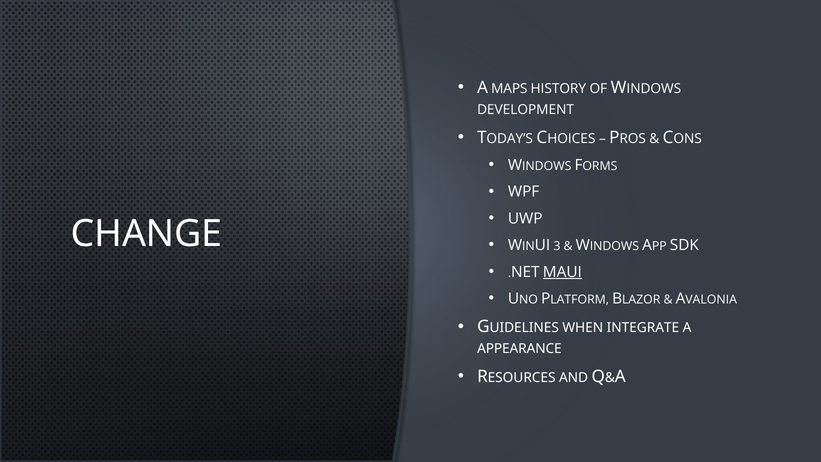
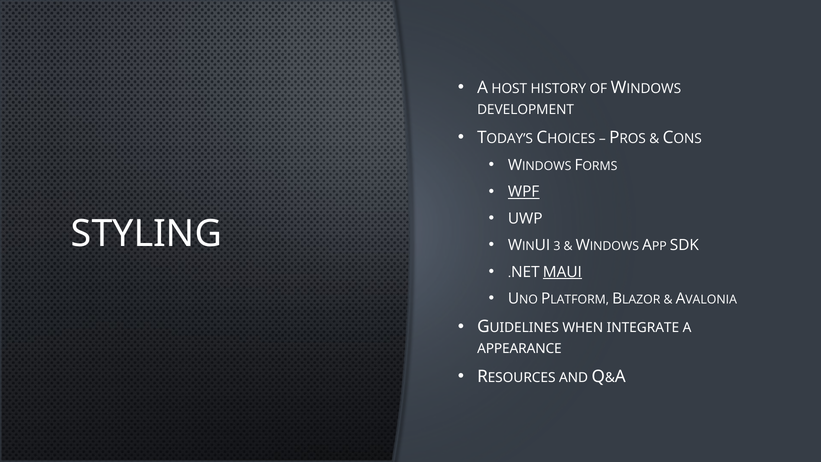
MAPS: MAPS -> HOST
WPF underline: none -> present
CHANGE: CHANGE -> STYLING
